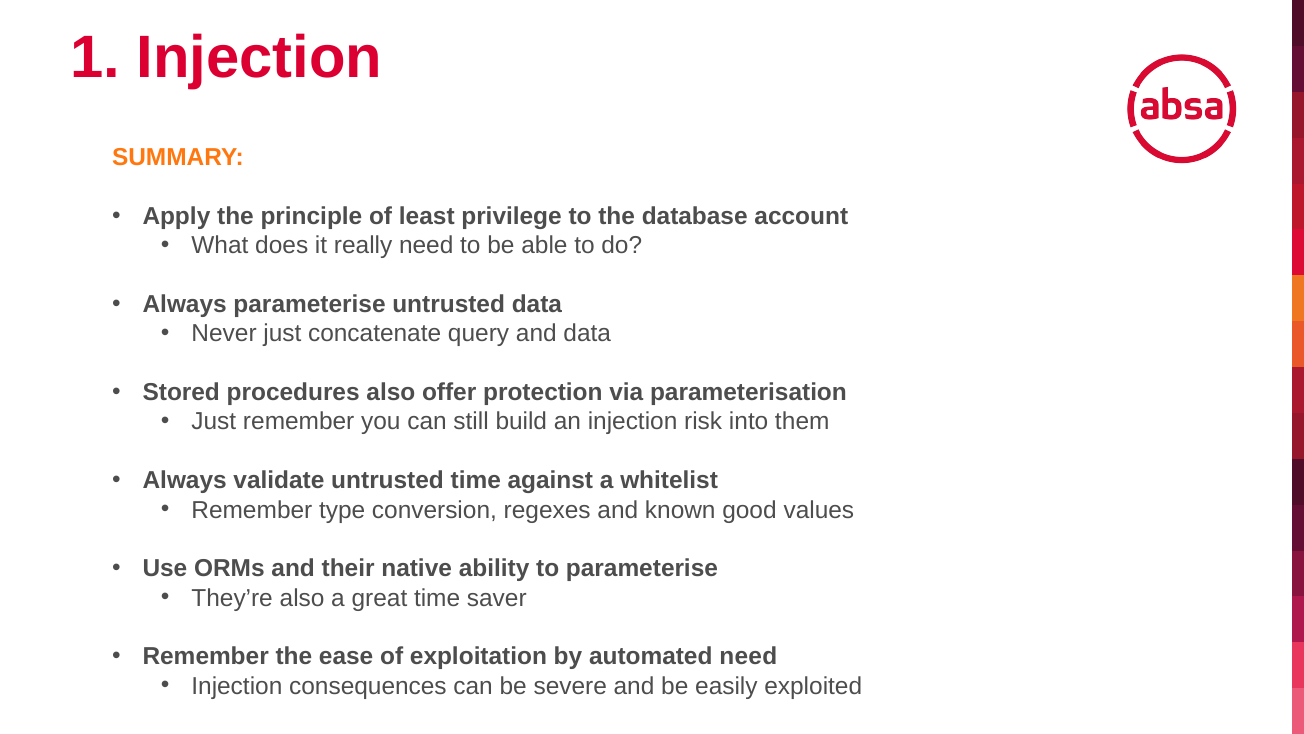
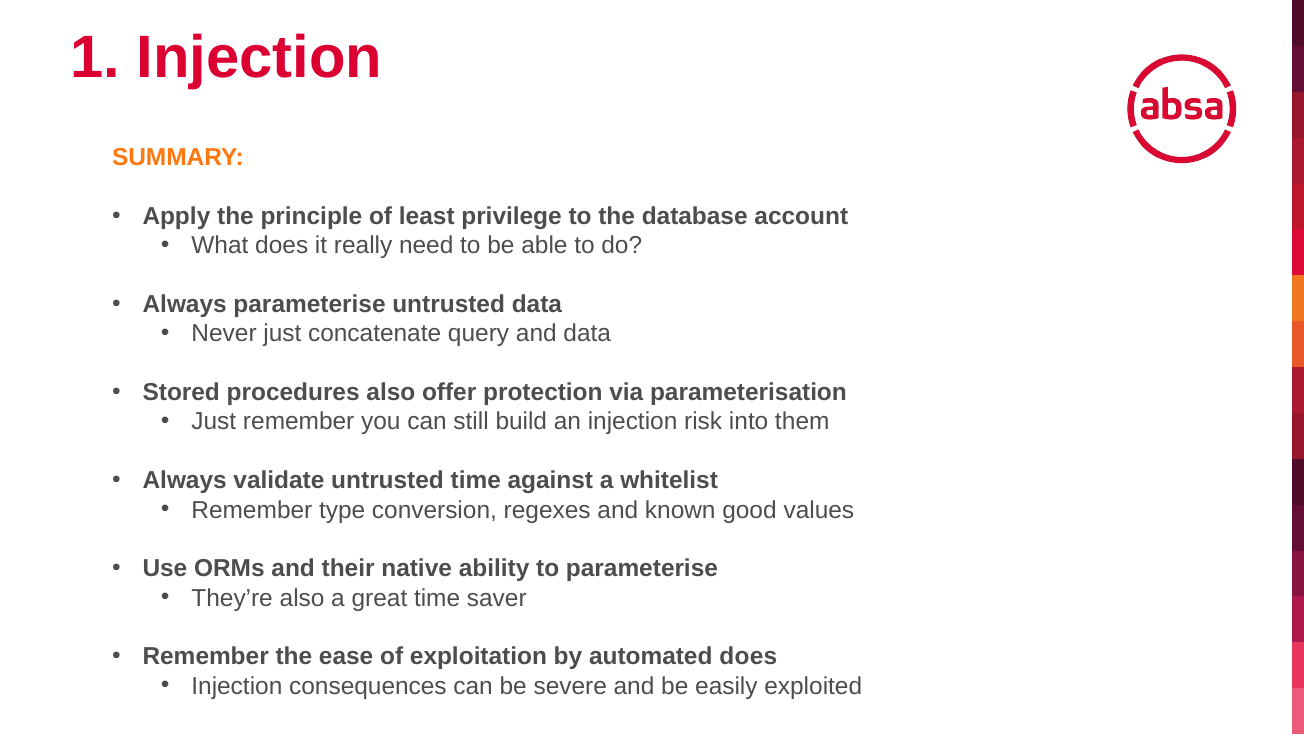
automated need: need -> does
